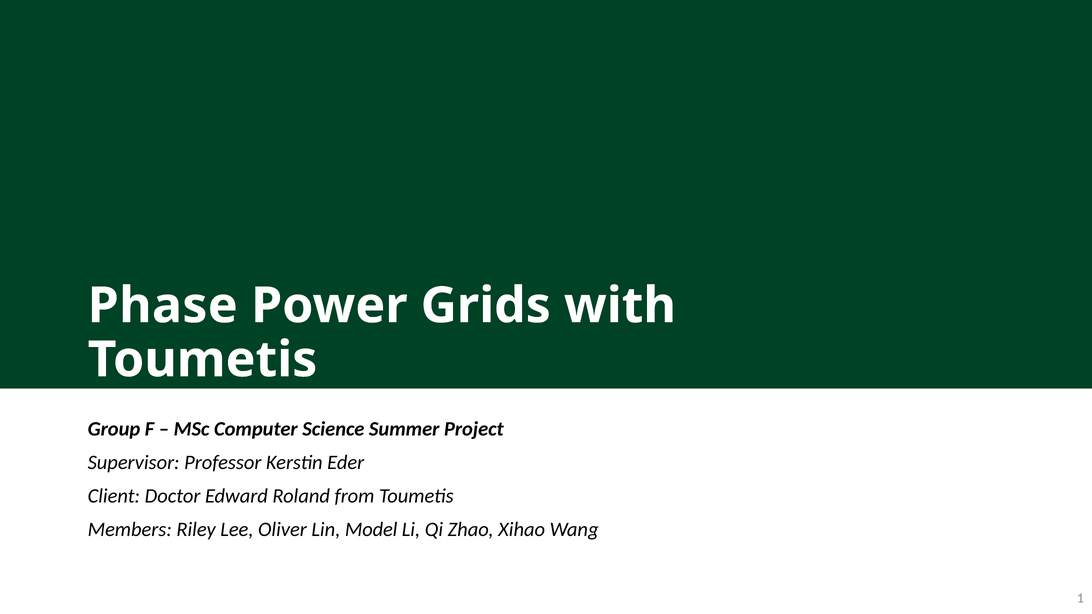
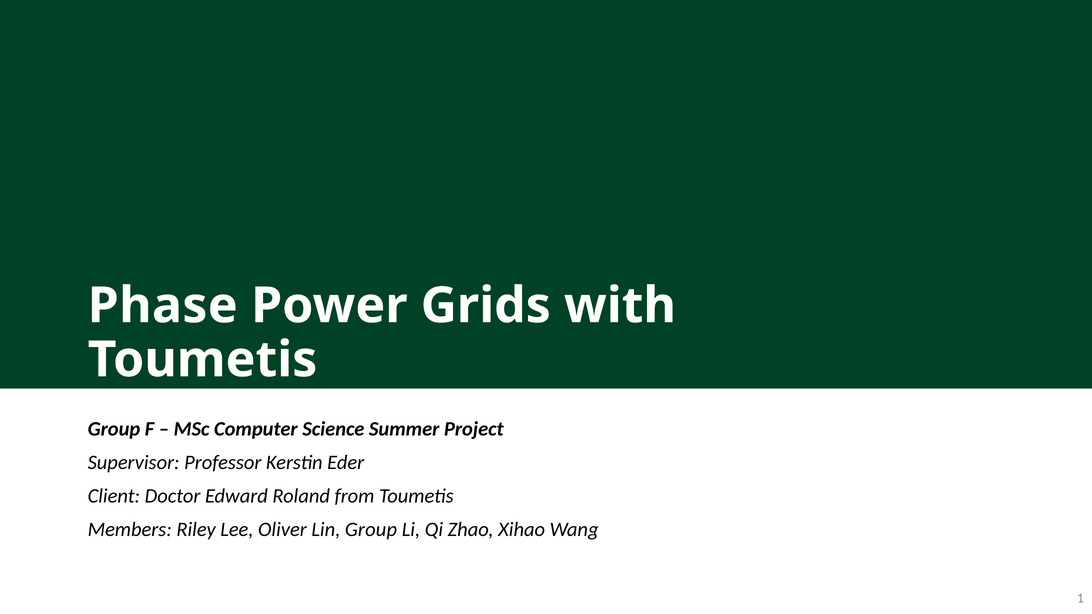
Lin Model: Model -> Group
